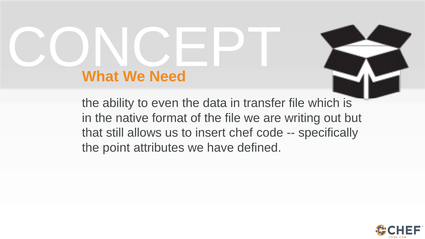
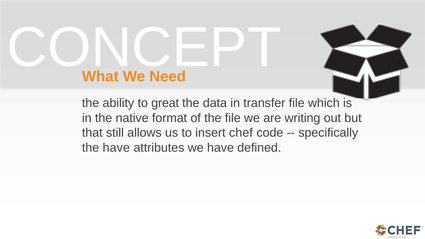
even: even -> great
the point: point -> have
